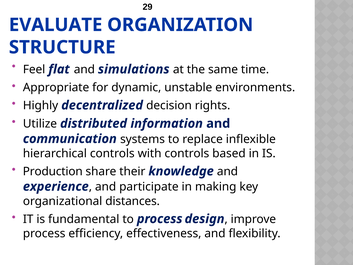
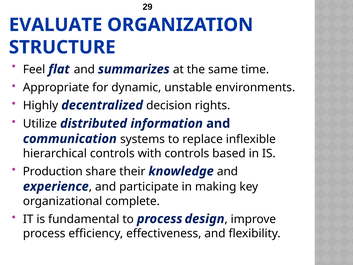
simulations: simulations -> summarizes
distances: distances -> complete
